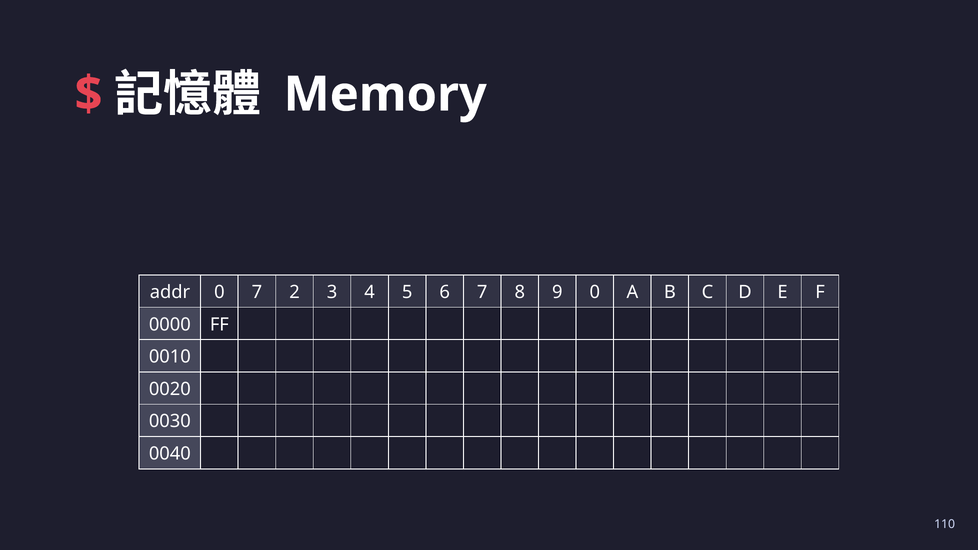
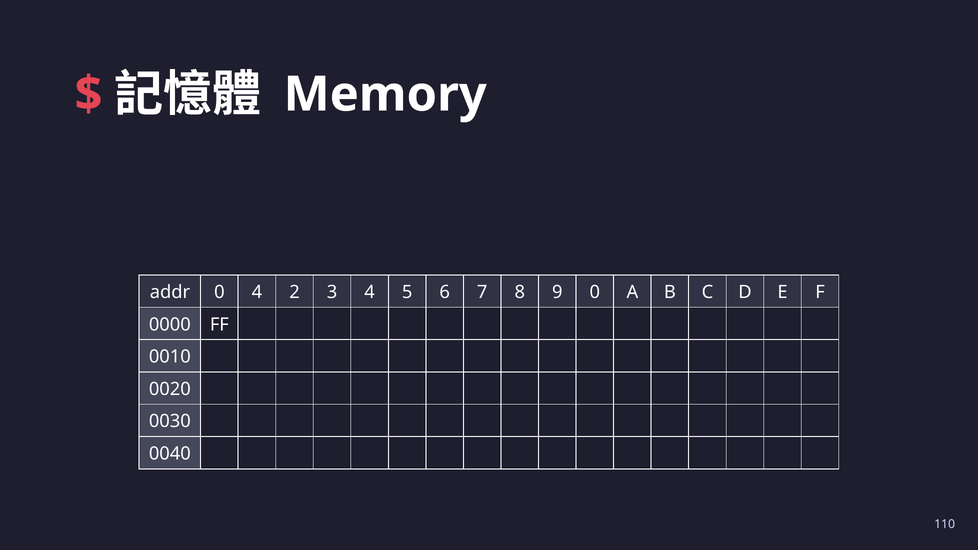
0 7: 7 -> 4
